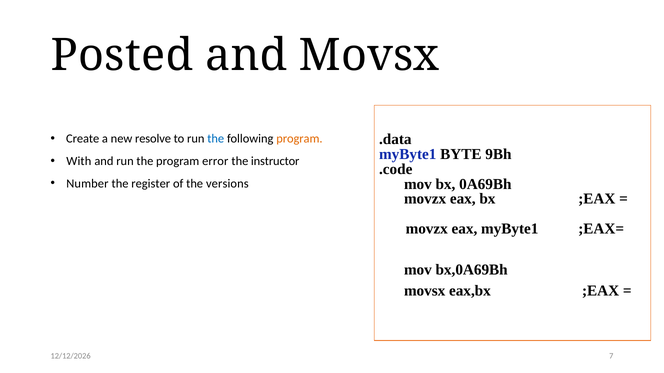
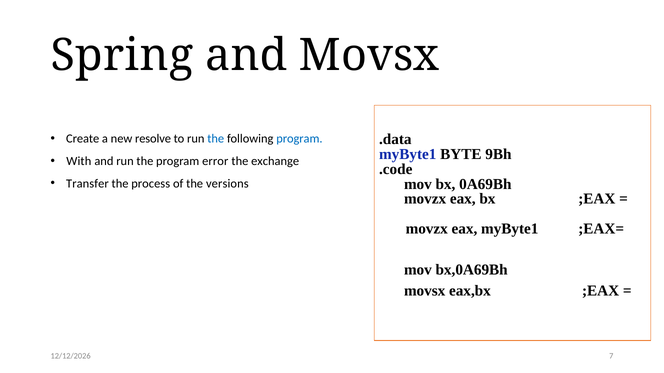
Posted: Posted -> Spring
program at (299, 139) colour: orange -> blue
instructor: instructor -> exchange
Number: Number -> Transfer
register: register -> process
